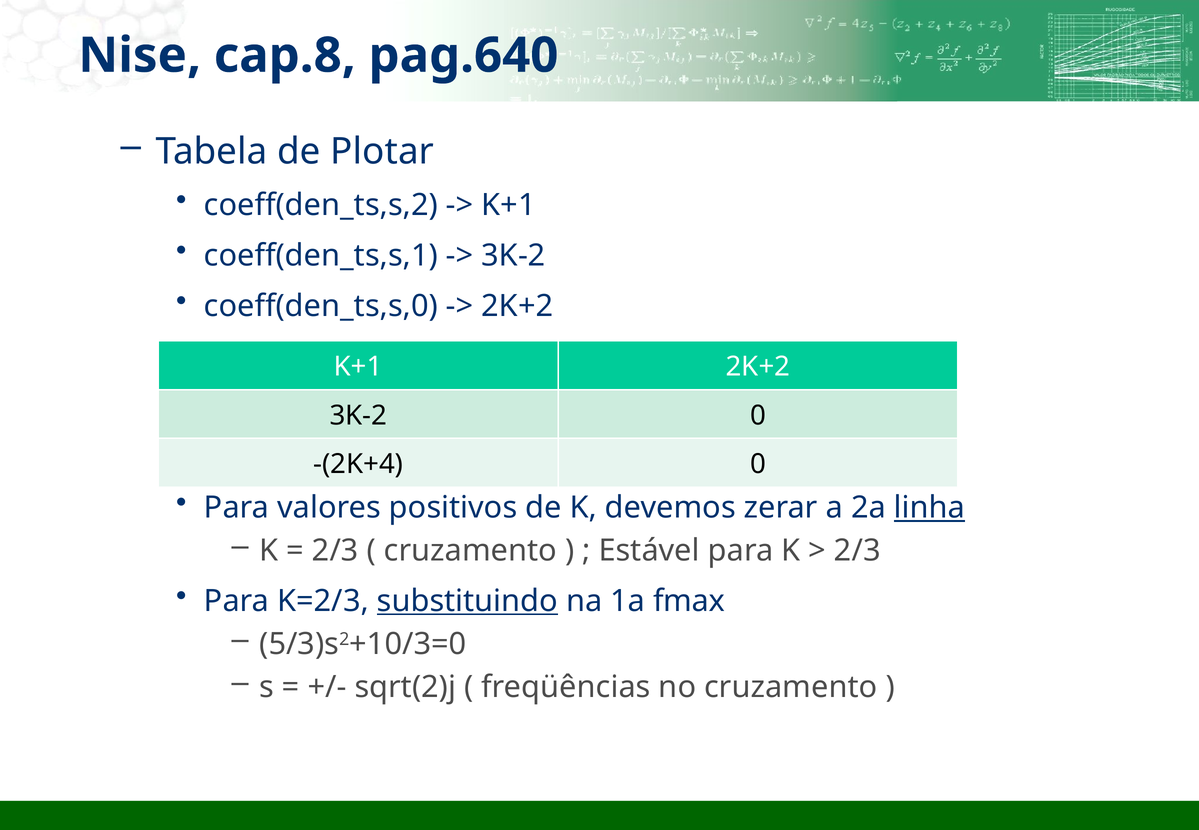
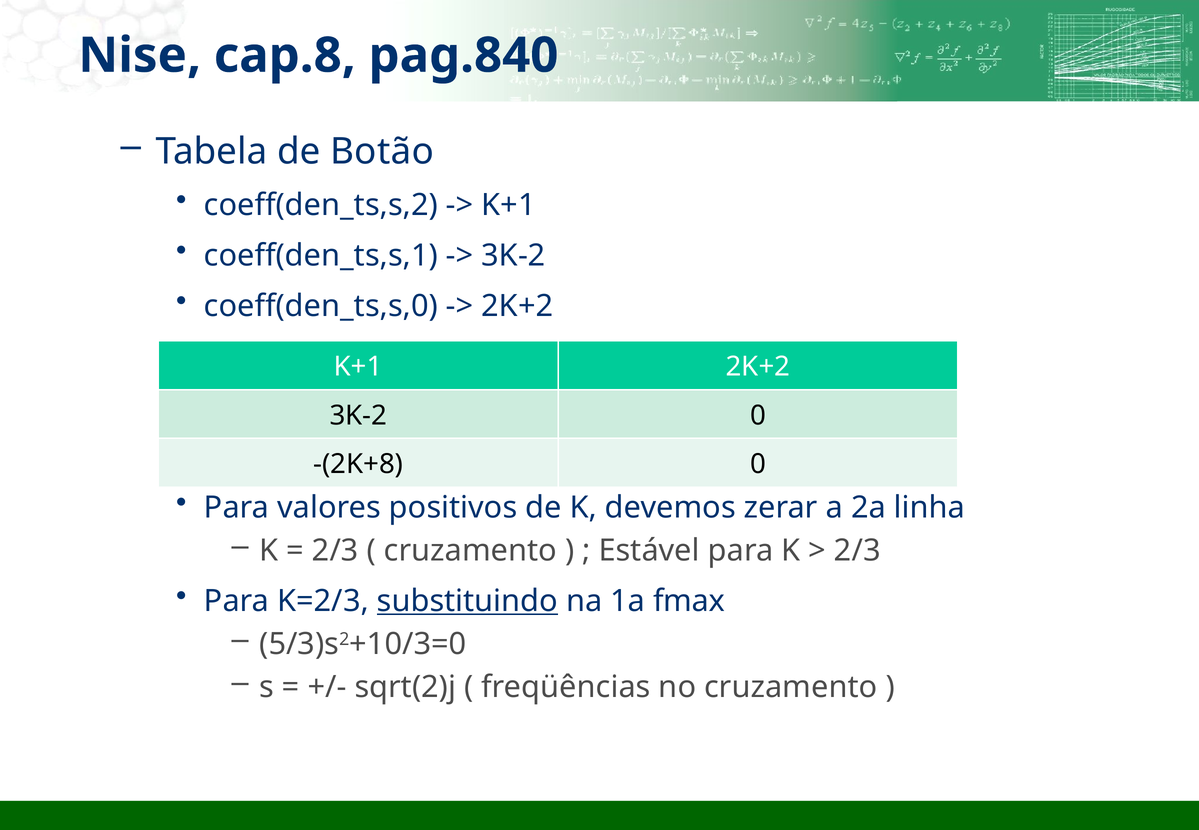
pag.640: pag.640 -> pag.840
Plotar: Plotar -> Botão
-(2K+4: -(2K+4 -> -(2K+8
linha underline: present -> none
